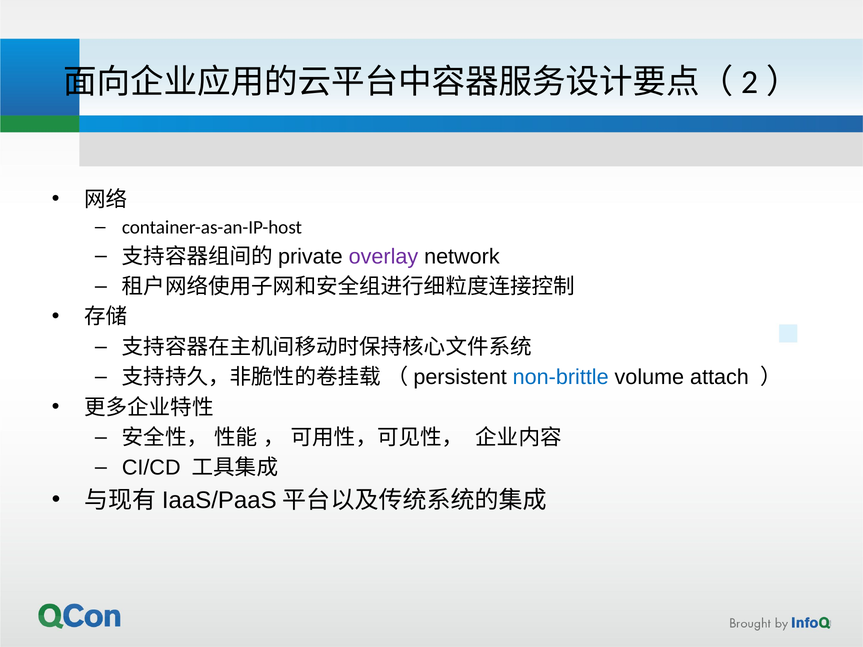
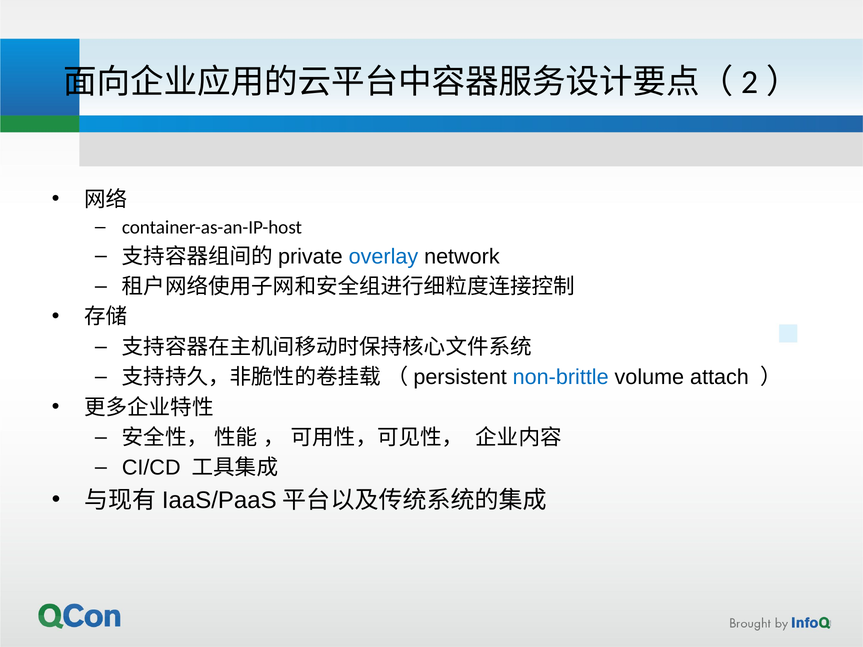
overlay colour: purple -> blue
